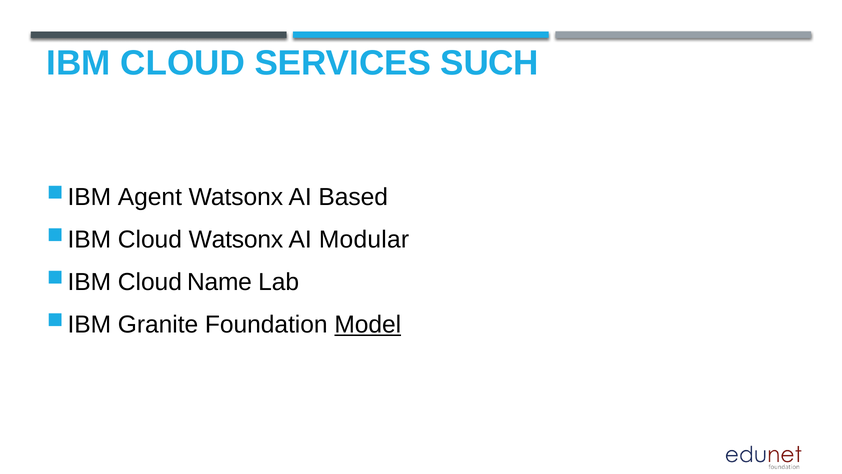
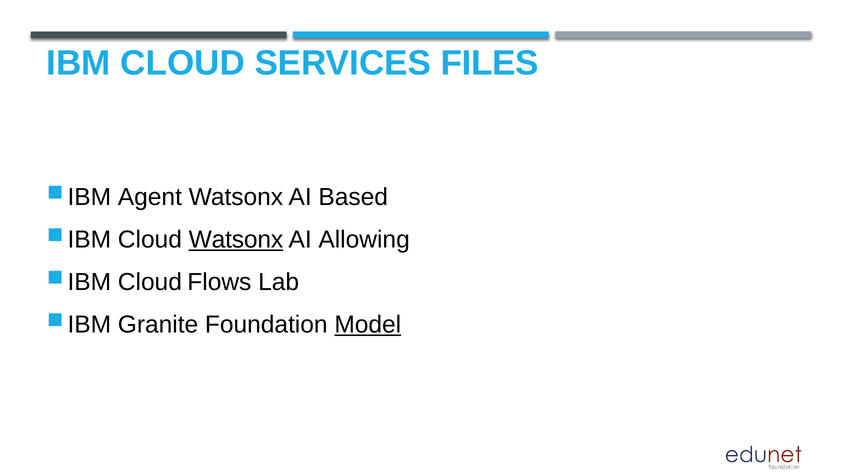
SUCH: SUCH -> FILES
Watsonx at (236, 239) underline: none -> present
Modular: Modular -> Allowing
Name: Name -> Flows
